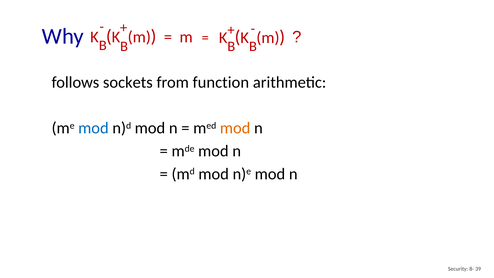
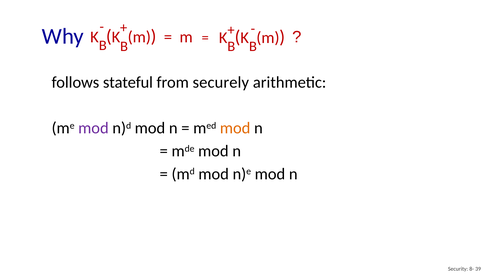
sockets: sockets -> stateful
function: function -> securely
mod at (93, 128) colour: blue -> purple
